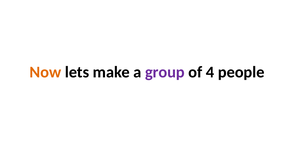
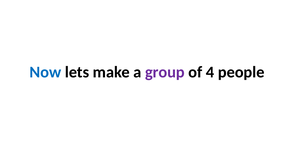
Now colour: orange -> blue
